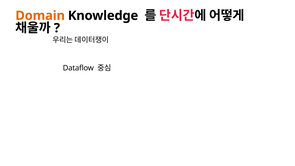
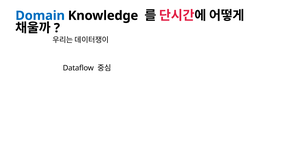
Domain colour: orange -> blue
